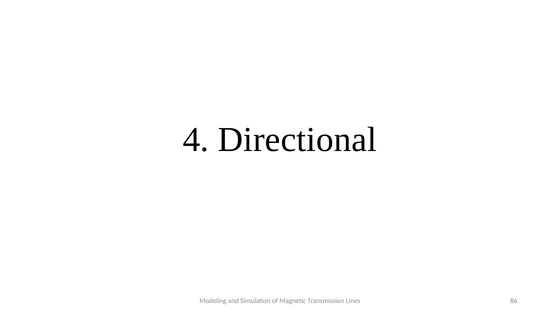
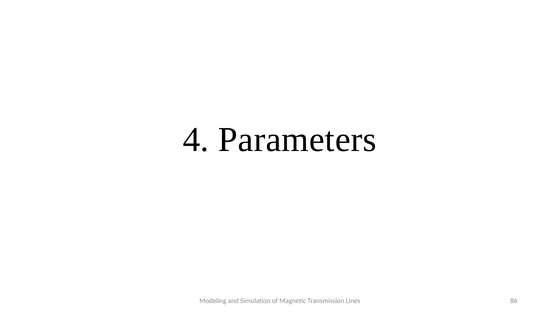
Directional: Directional -> Parameters
